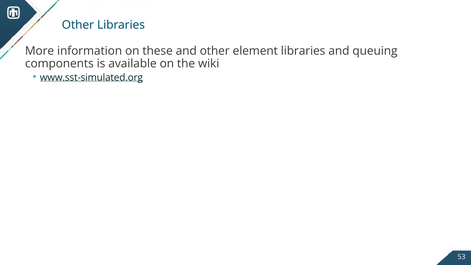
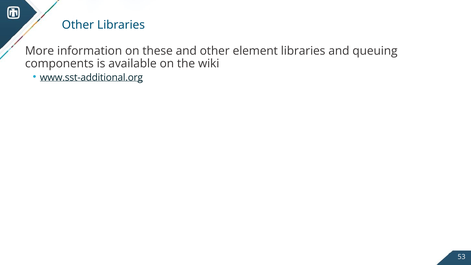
www.sst-simulated.org: www.sst-simulated.org -> www.sst-additional.org
